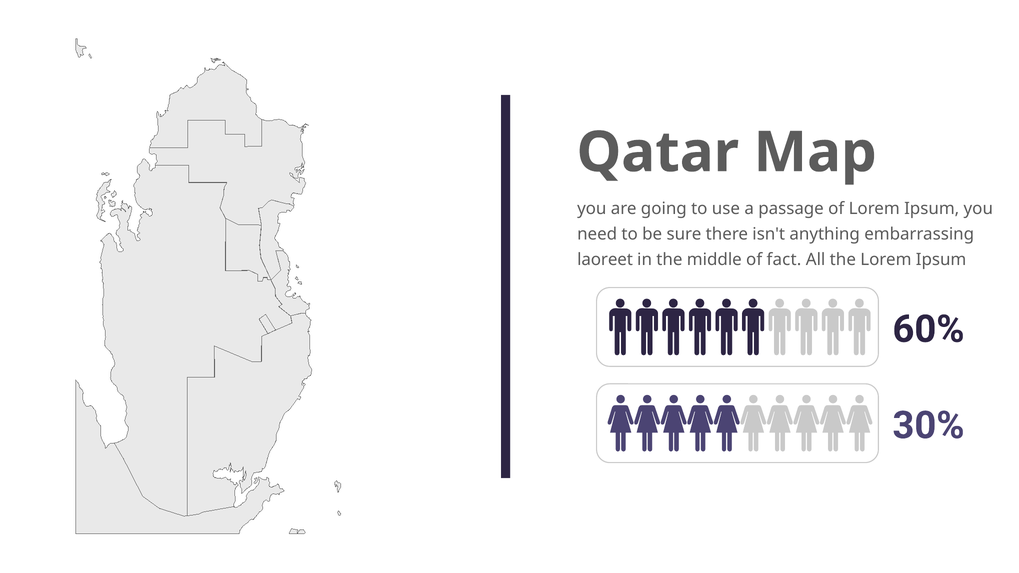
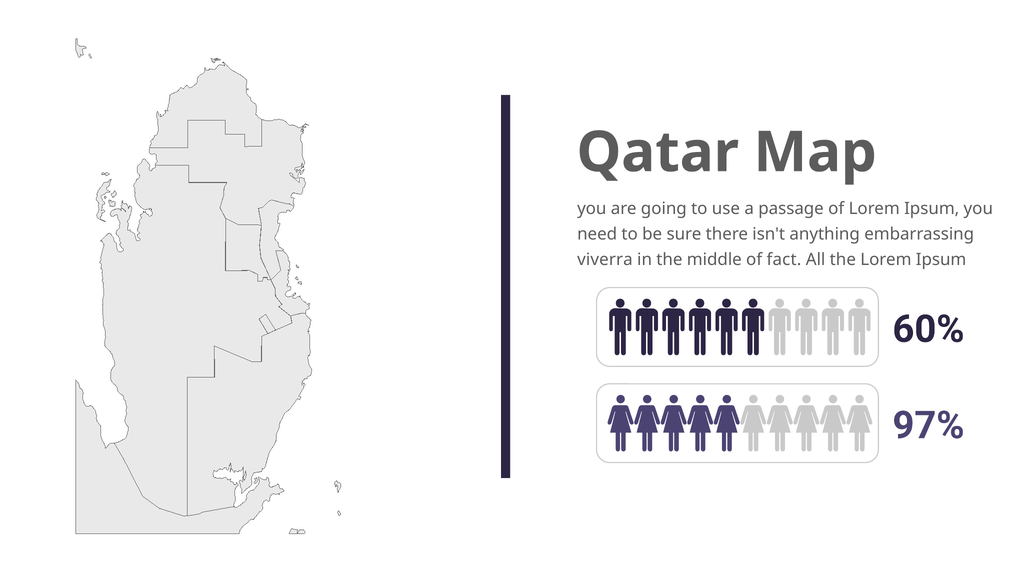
laoreet: laoreet -> viverra
30%: 30% -> 97%
